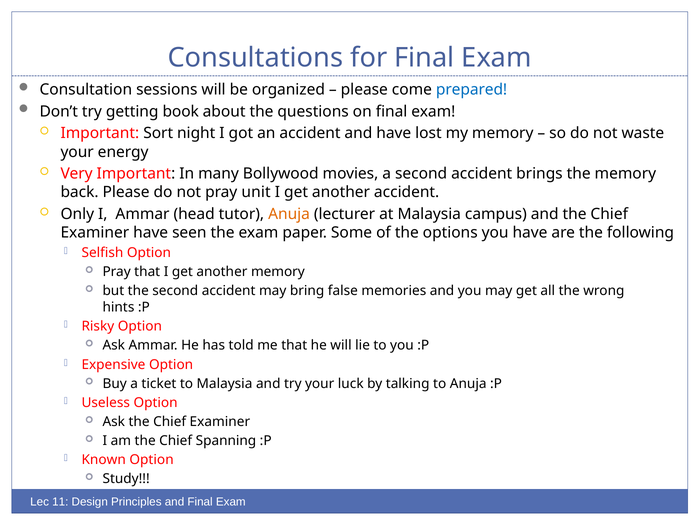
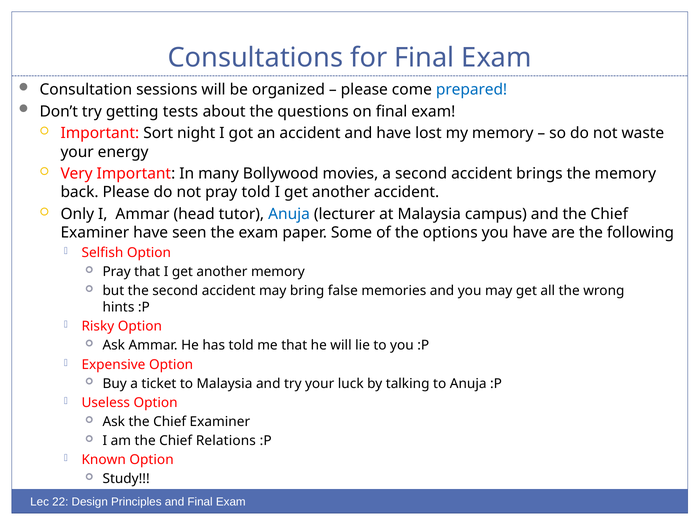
book: book -> tests
pray unit: unit -> told
Anuja at (289, 214) colour: orange -> blue
Spanning: Spanning -> Relations
11: 11 -> 22
